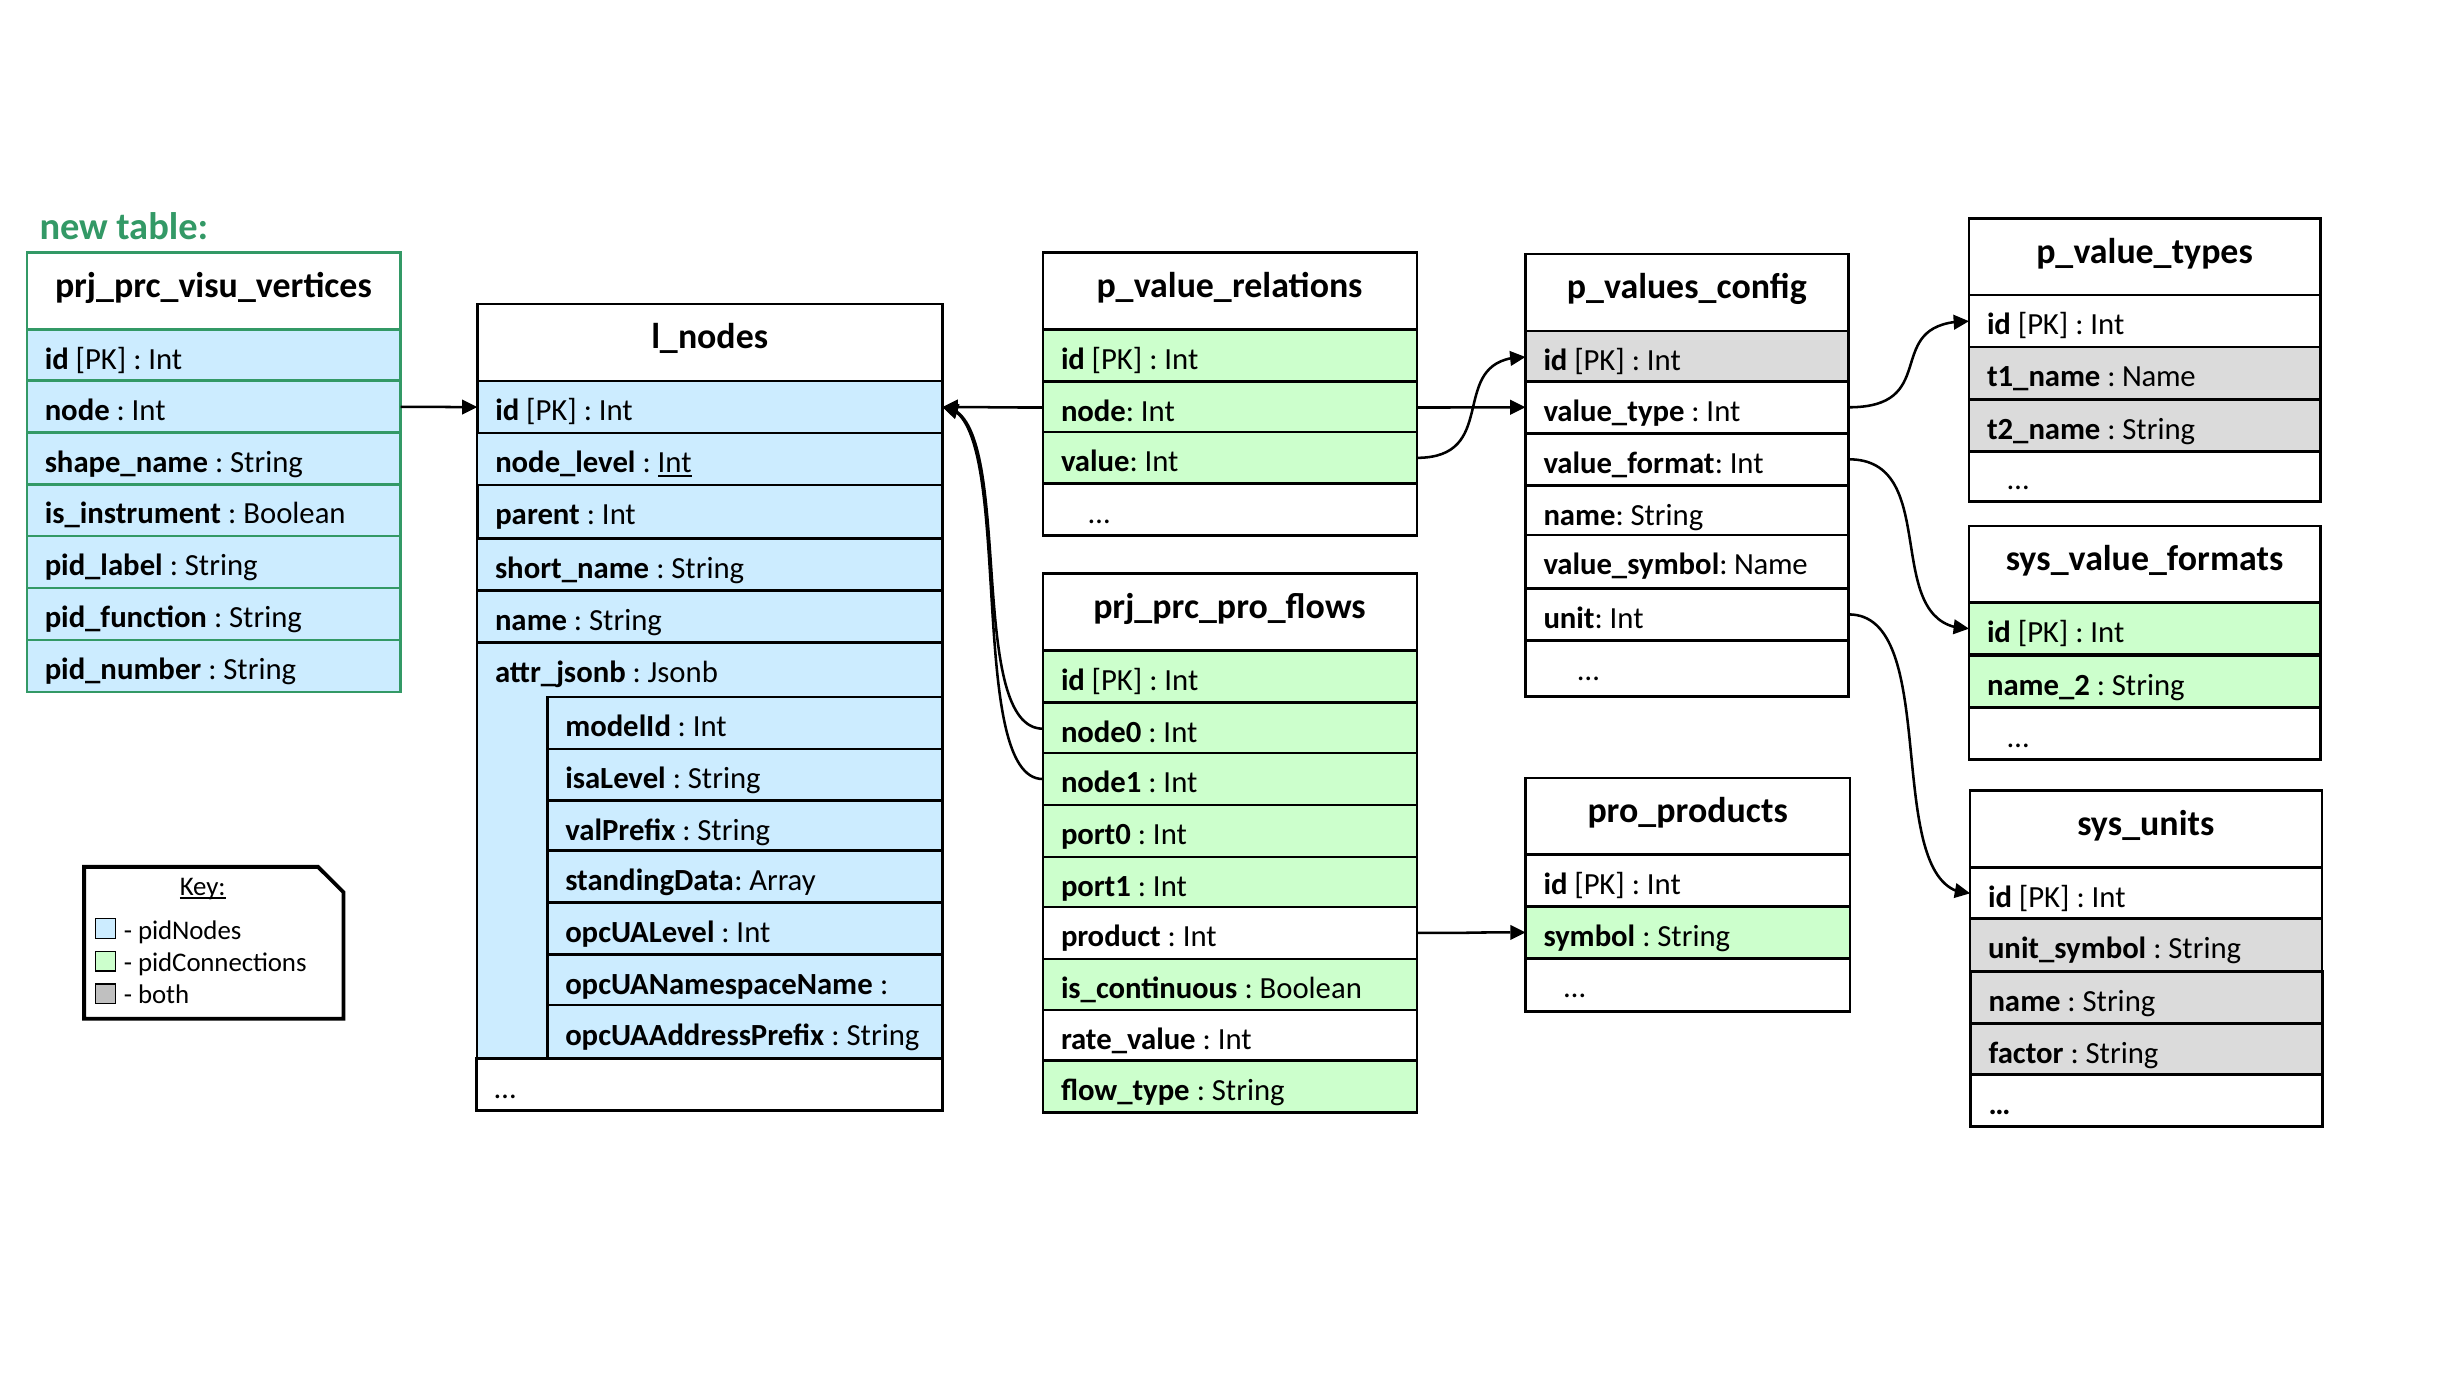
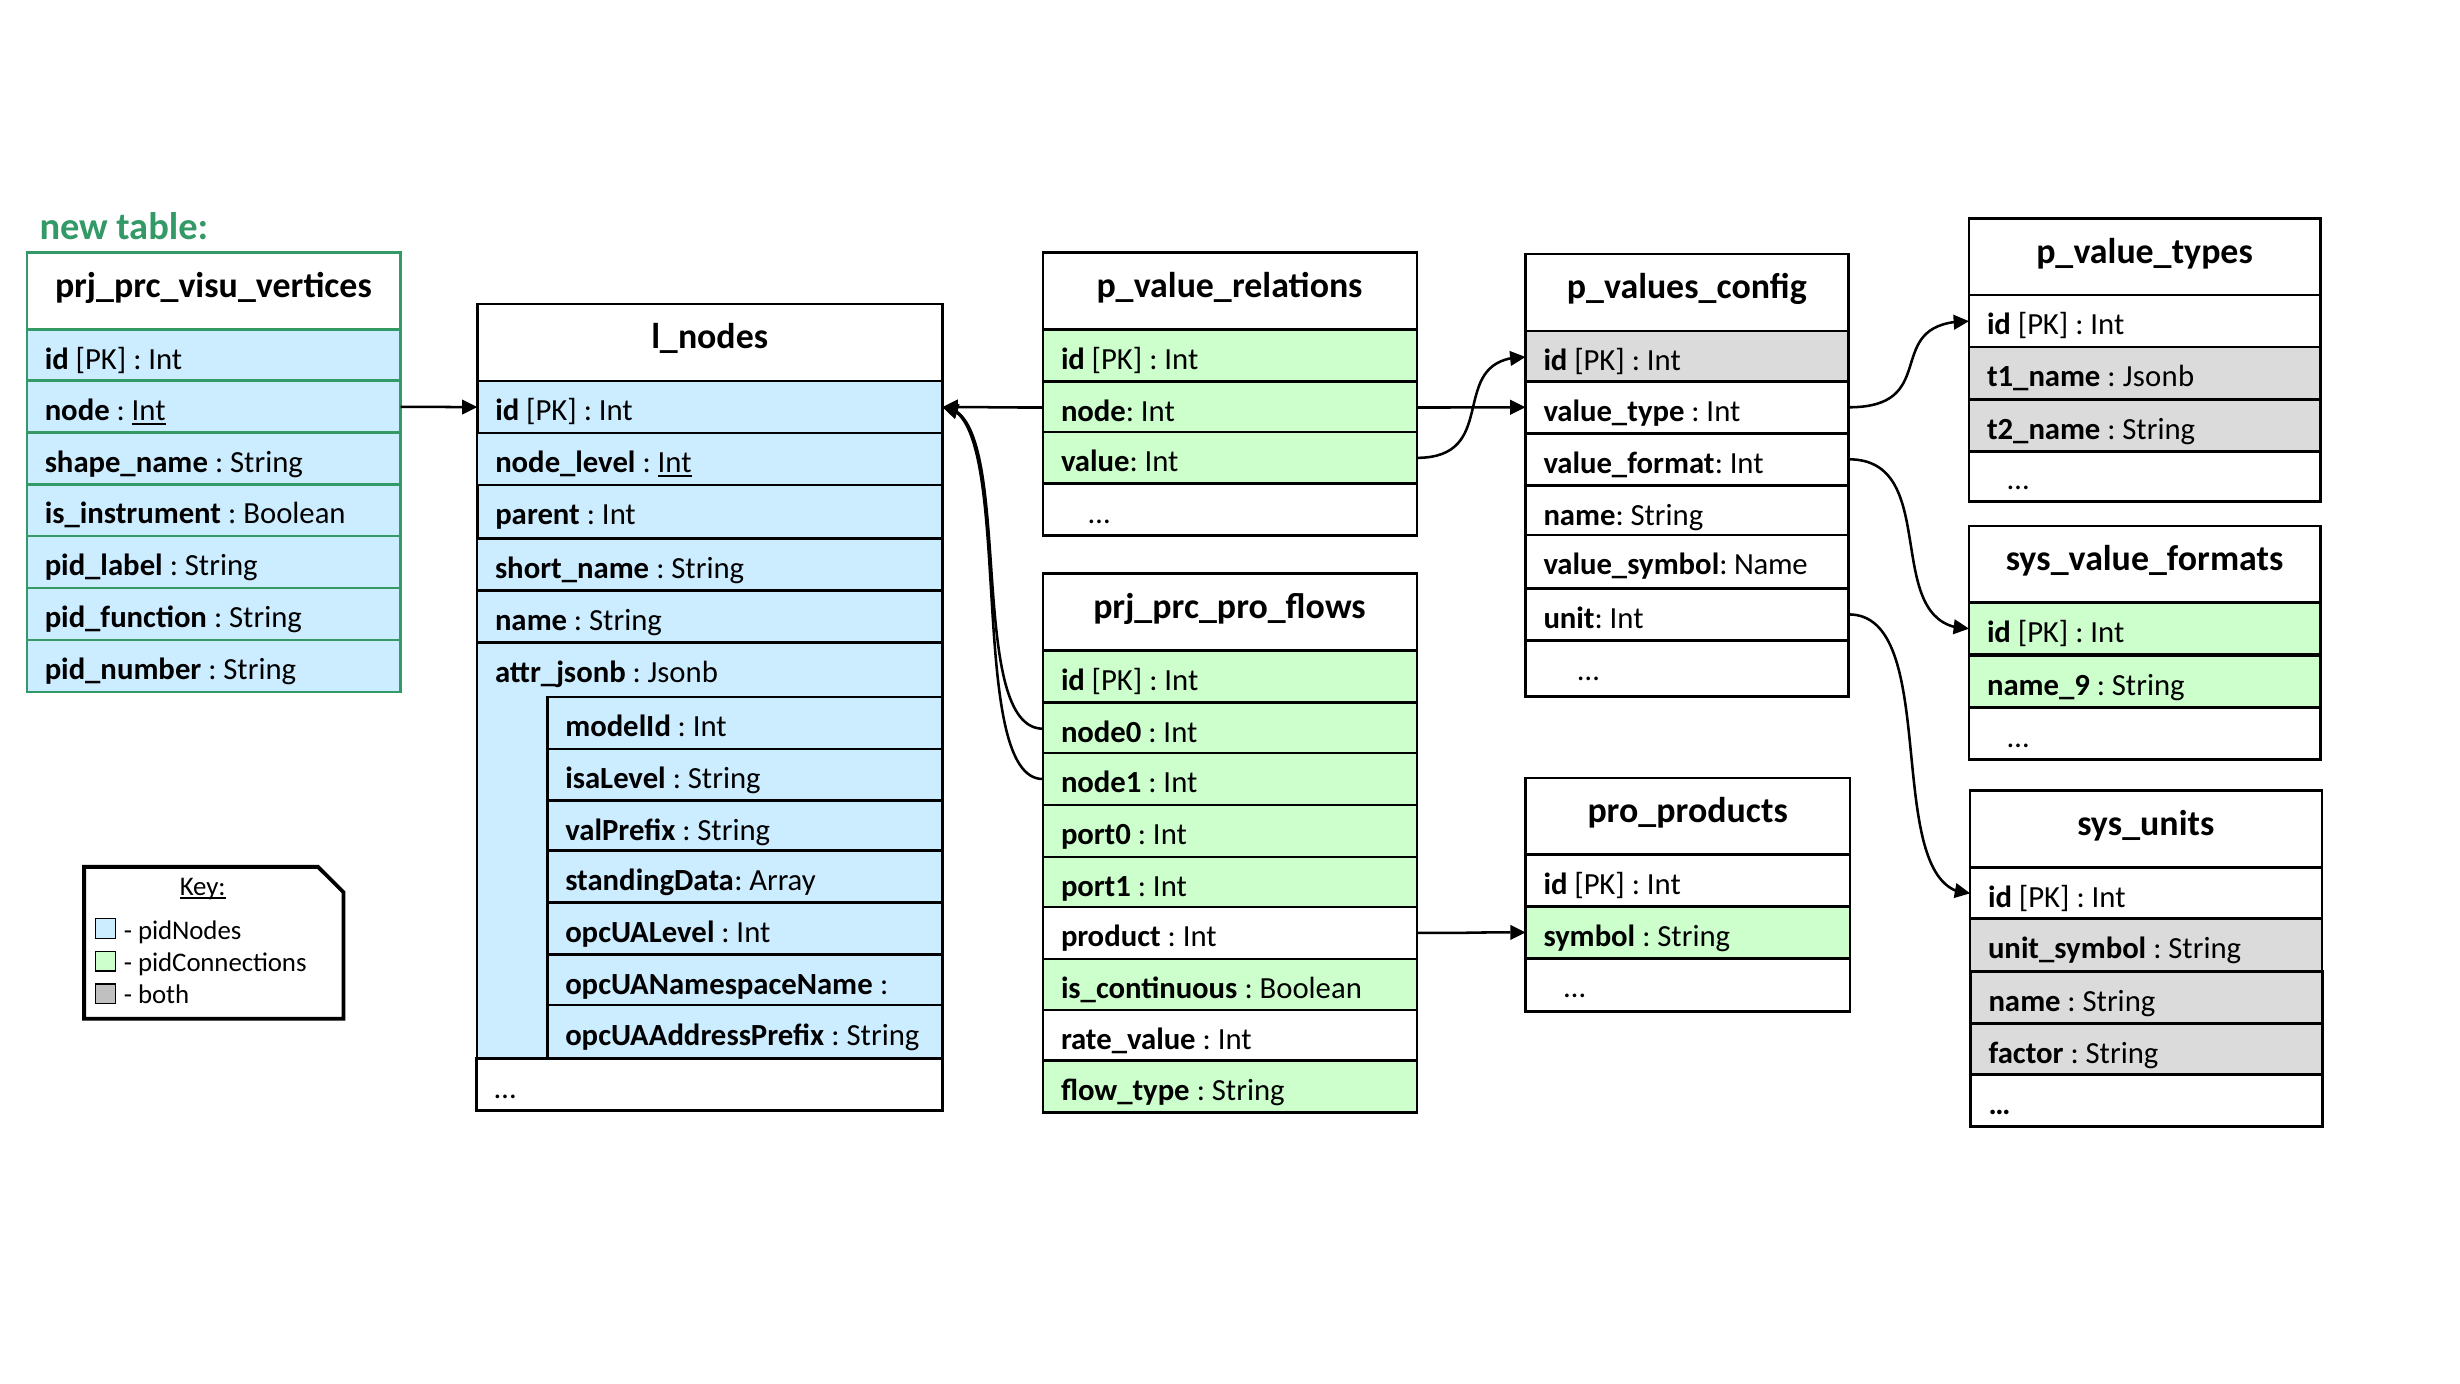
Name at (2159, 377): Name -> Jsonb
Int at (149, 410) underline: none -> present
name_2: name_2 -> name_9
